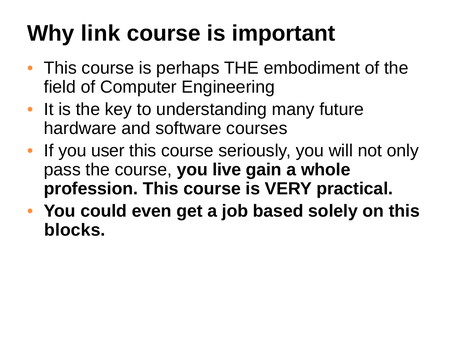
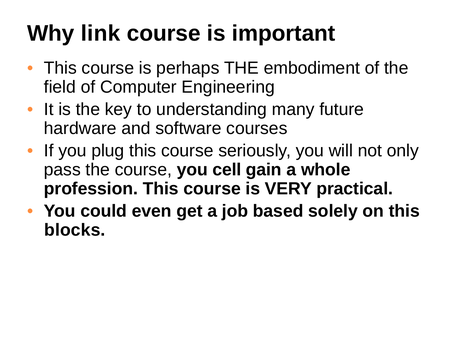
user: user -> plug
live: live -> cell
